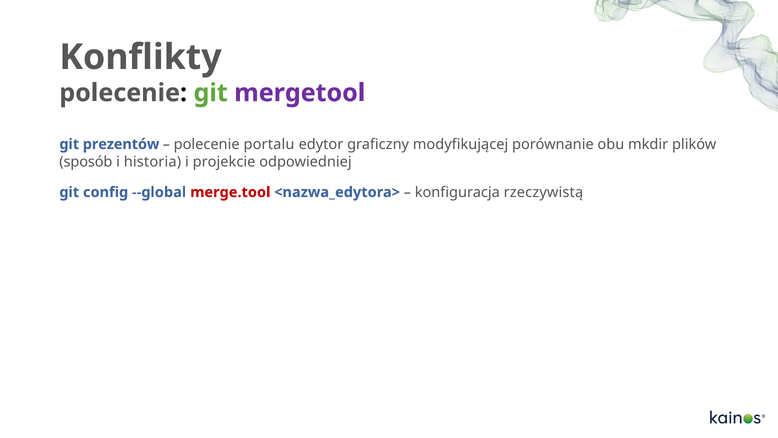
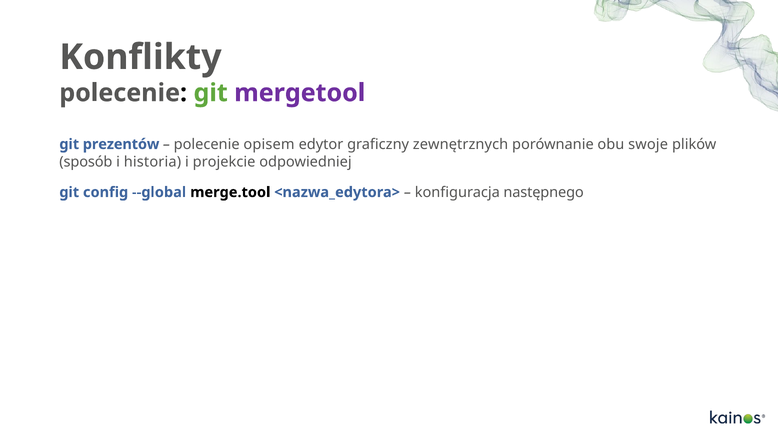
portalu: portalu -> opisem
modyfikującej: modyfikującej -> zewnętrznych
mkdir: mkdir -> swoje
merge.tool colour: red -> black
rzeczywistą: rzeczywistą -> następnego
